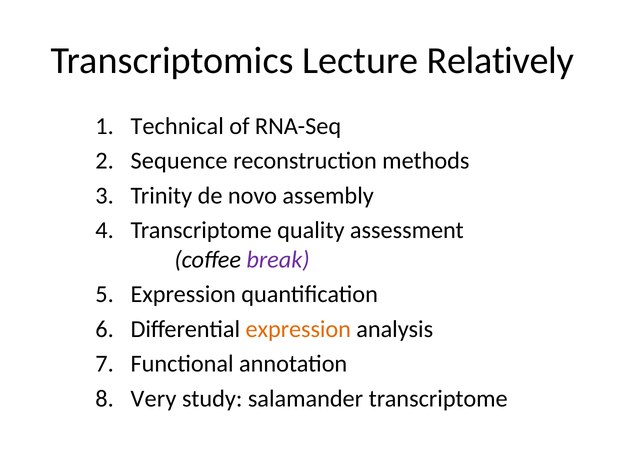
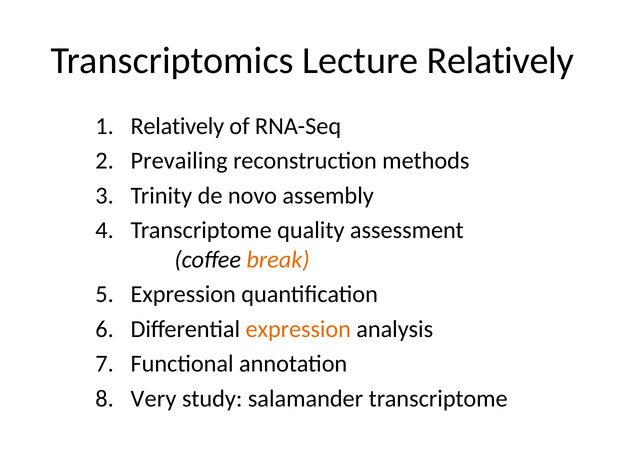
Technical at (177, 126): Technical -> Relatively
Sequence: Sequence -> Prevailing
break colour: purple -> orange
